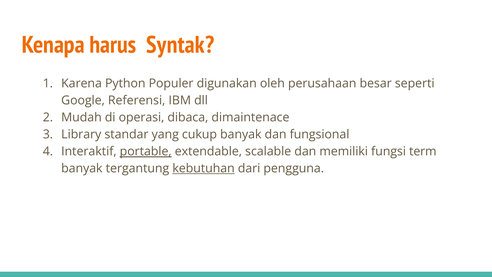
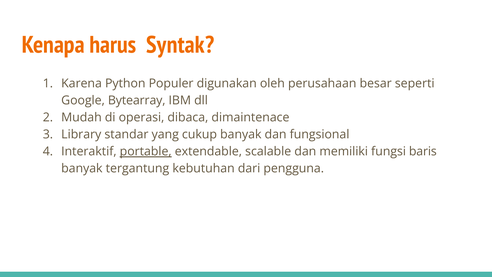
Referensi: Referensi -> Bytearray
term: term -> baris
kebutuhan underline: present -> none
